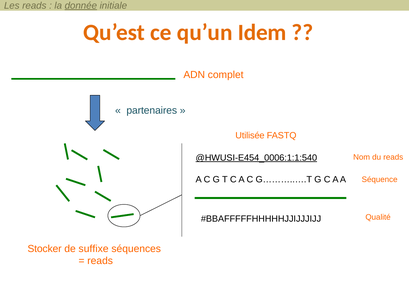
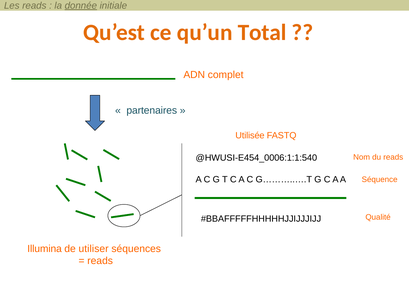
Idem: Idem -> Total
@HWUSI-E454_0006:1:1:540 underline: present -> none
Stocker: Stocker -> Illumina
suffixe: suffixe -> utiliser
